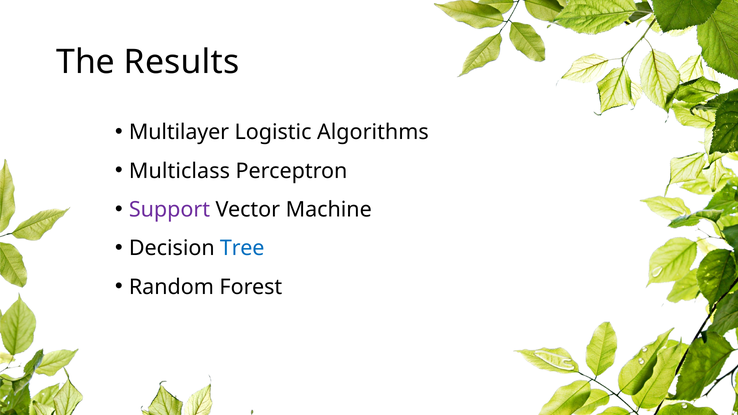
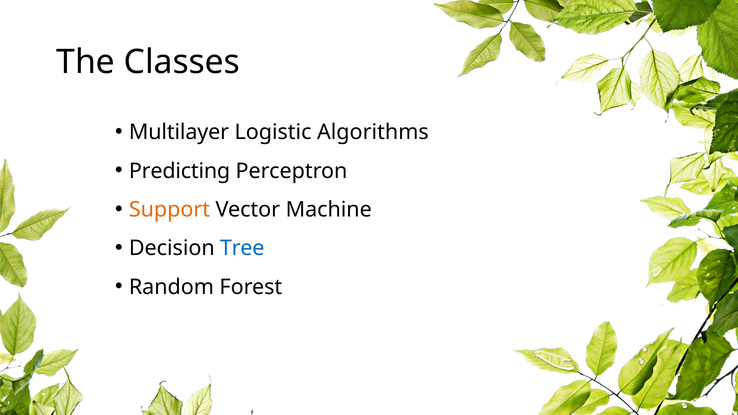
Results: Results -> Classes
Multiclass: Multiclass -> Predicting
Support colour: purple -> orange
